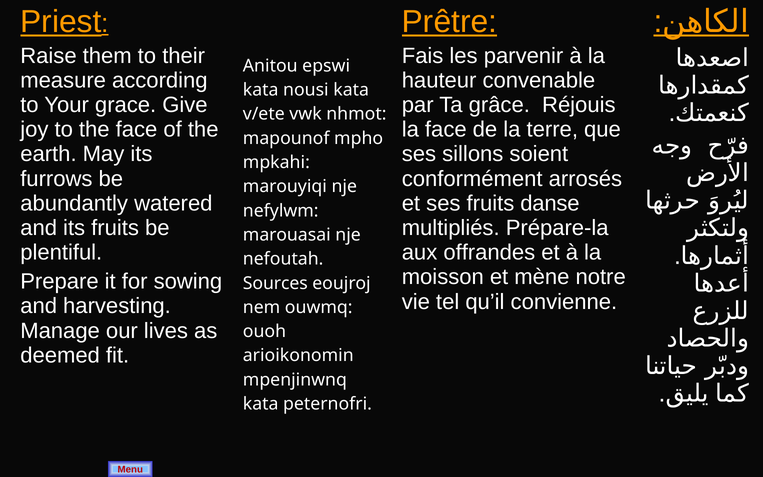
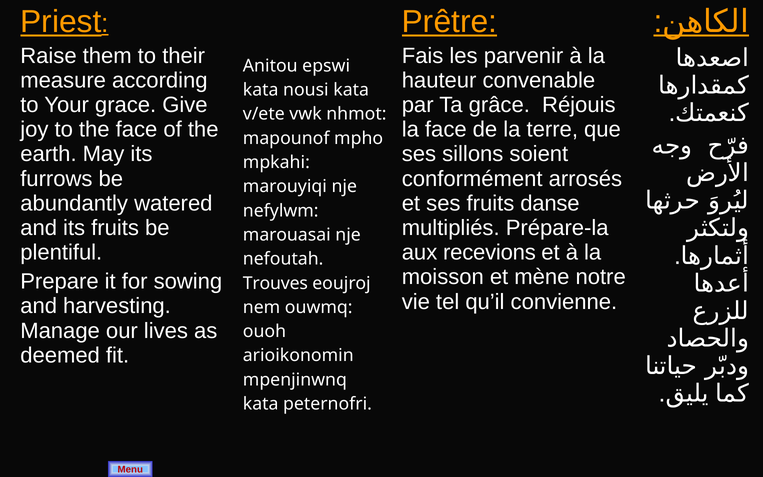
offrandes: offrandes -> recevions
Sources: Sources -> Trouves
